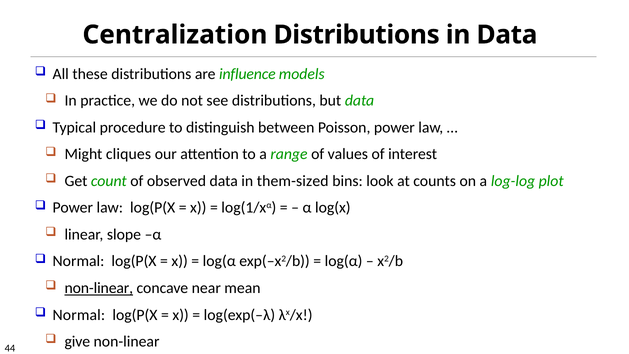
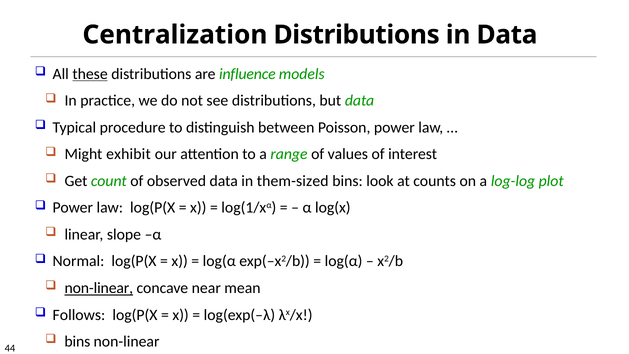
these underline: none -> present
cliques: cliques -> exhibit
Normal at (79, 315): Normal -> Follows
give at (77, 341): give -> bins
